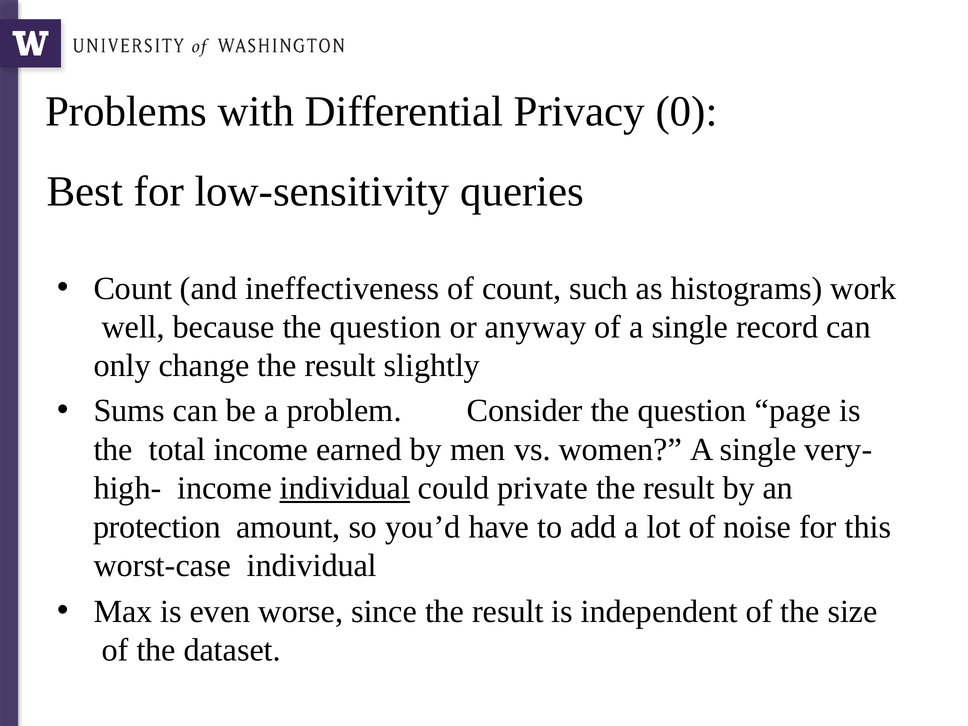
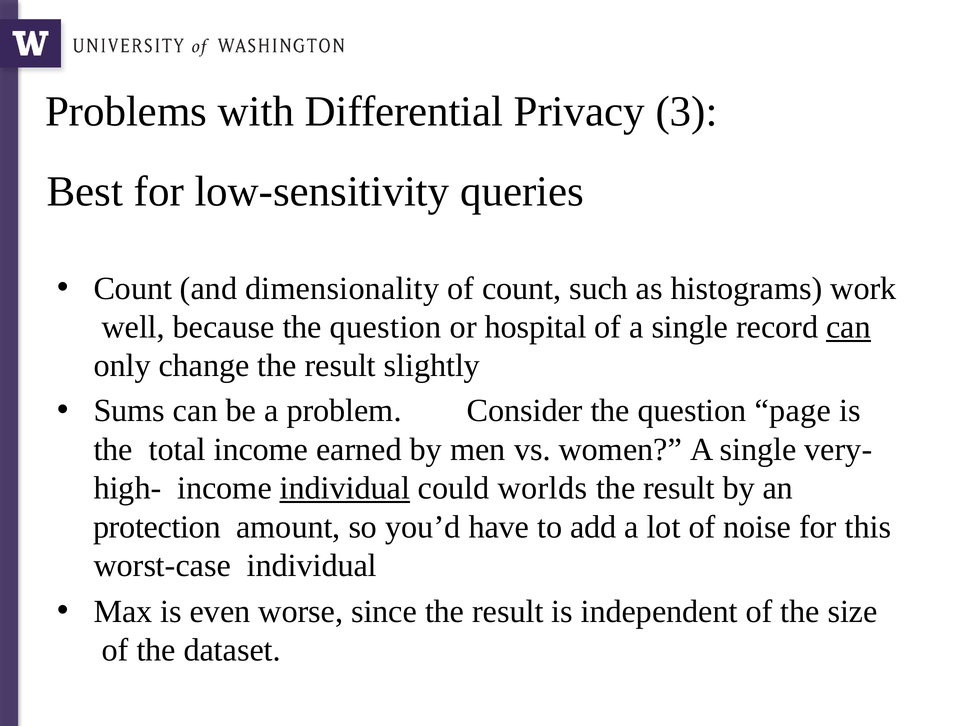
0: 0 -> 3
ineffectiveness: ineffectiveness -> dimensionality
anyway: anyway -> hospital
can at (848, 327) underline: none -> present
private: private -> worlds
